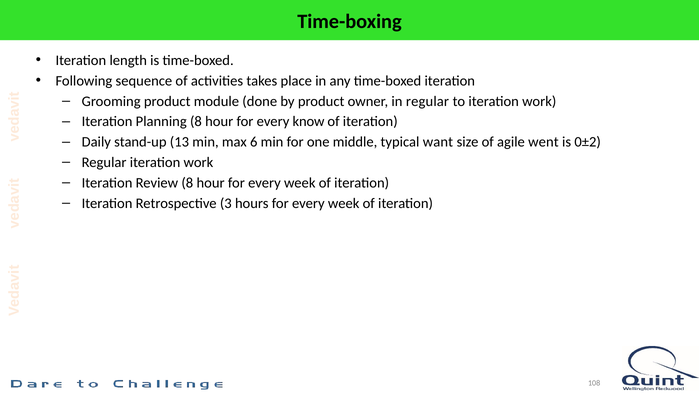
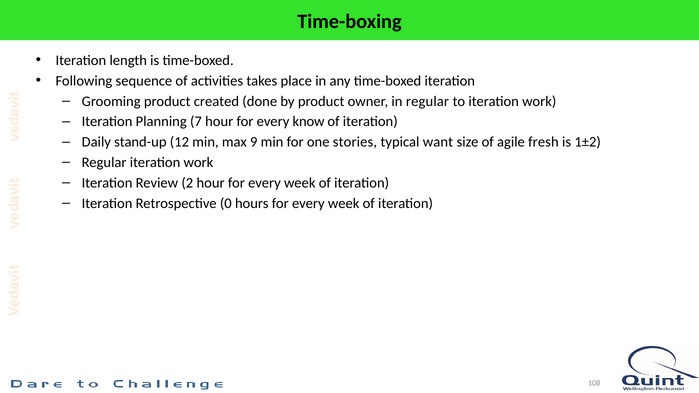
module: module -> created
Planning 8: 8 -> 7
13: 13 -> 12
6: 6 -> 9
middle: middle -> stories
went: went -> fresh
0±2: 0±2 -> 1±2
Review 8: 8 -> 2
3: 3 -> 0
